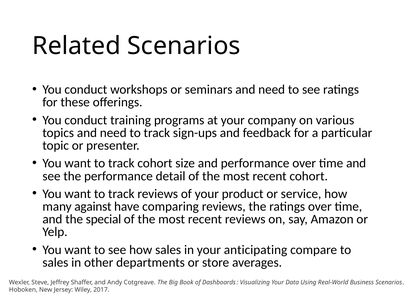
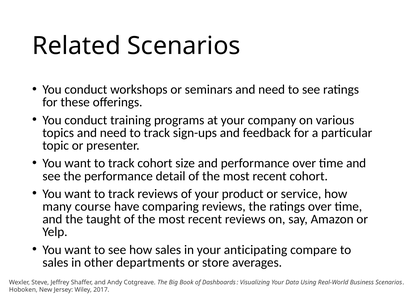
against: against -> course
special: special -> taught
